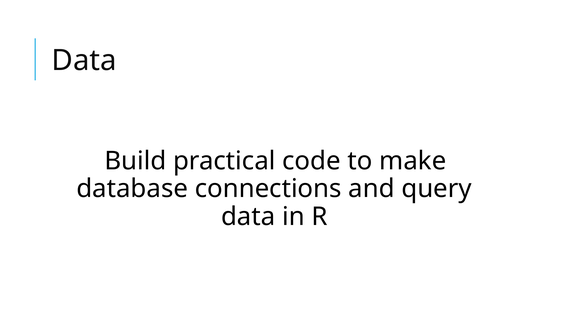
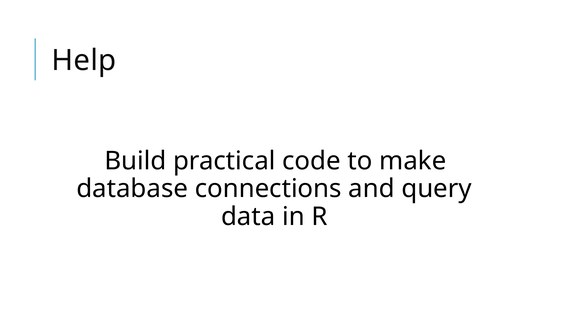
Data at (84, 61): Data -> Help
